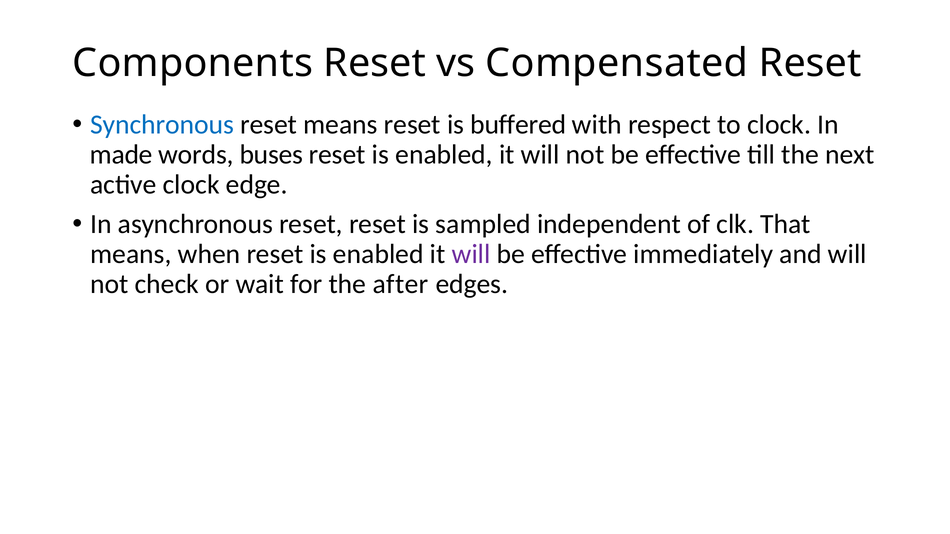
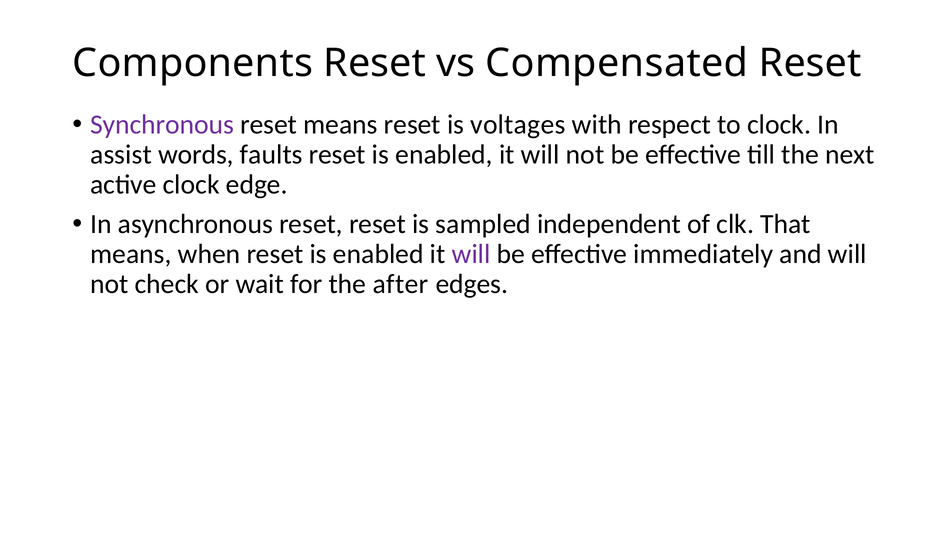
Synchronous colour: blue -> purple
buffered: buffered -> voltages
made: made -> assist
buses: buses -> faults
